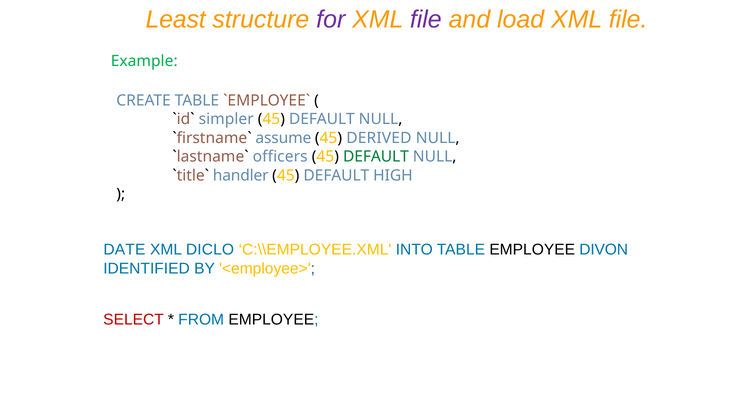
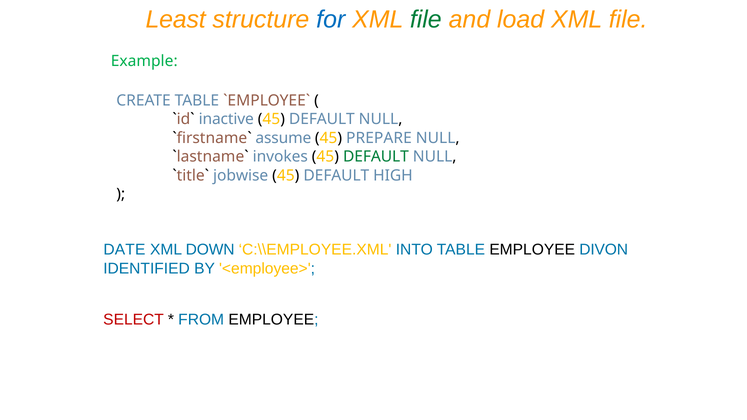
for colour: purple -> blue
file at (426, 19) colour: purple -> green
simpler: simpler -> inactive
DERIVED: DERIVED -> PREPARE
officers: officers -> invokes
handler: handler -> jobwise
DICLO: DICLO -> DOWN
